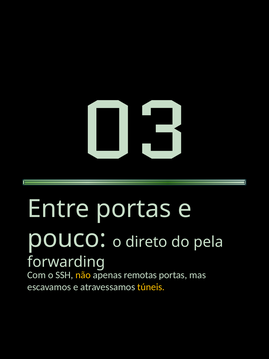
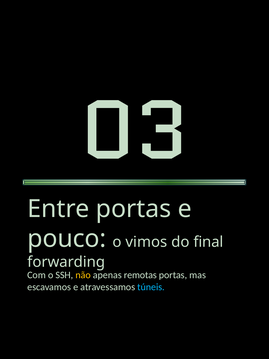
direto: direto -> vimos
pela: pela -> final
túneis colour: yellow -> light blue
